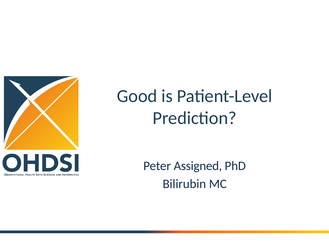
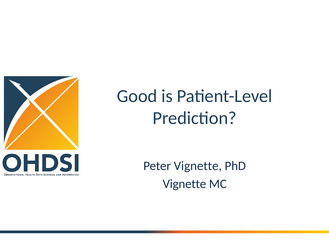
Peter Assigned: Assigned -> Vignette
Bilirubin at (184, 184): Bilirubin -> Vignette
